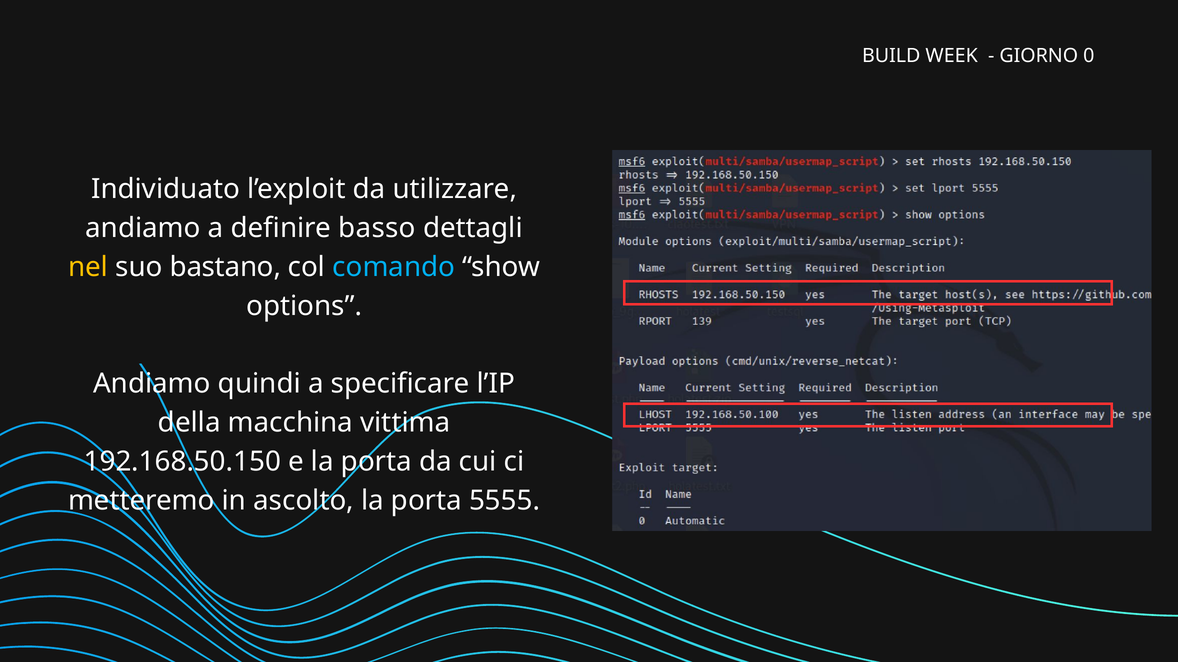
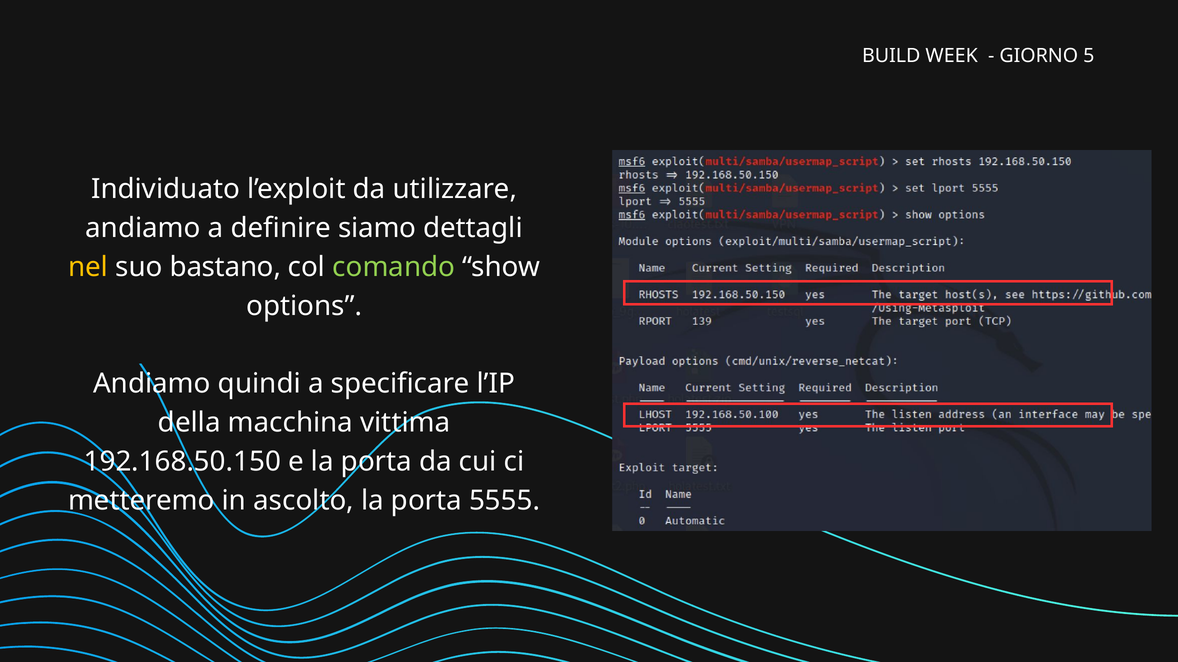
0: 0 -> 5
basso: basso -> siamo
comando colour: light blue -> light green
